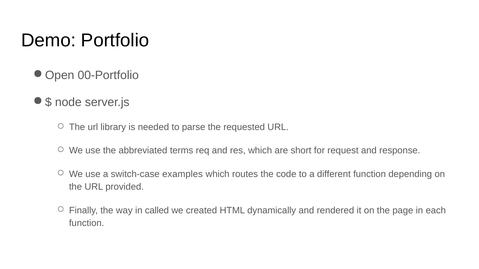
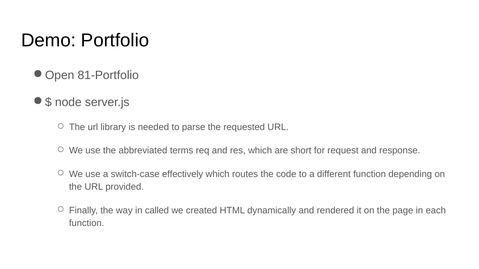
00-Portfolio: 00-Portfolio -> 81-Portfolio
examples: examples -> effectively
